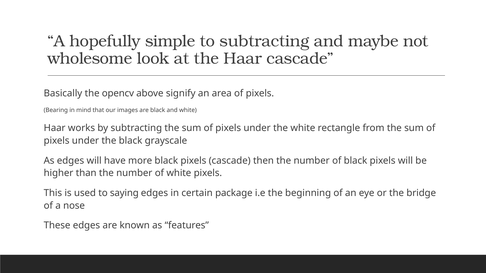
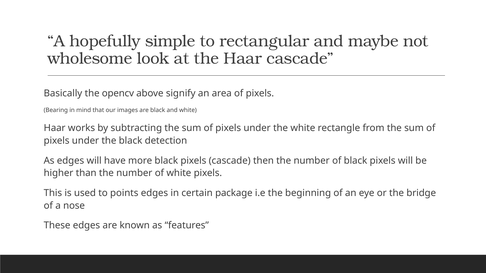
to subtracting: subtracting -> rectangular
grayscale: grayscale -> detection
saying: saying -> points
